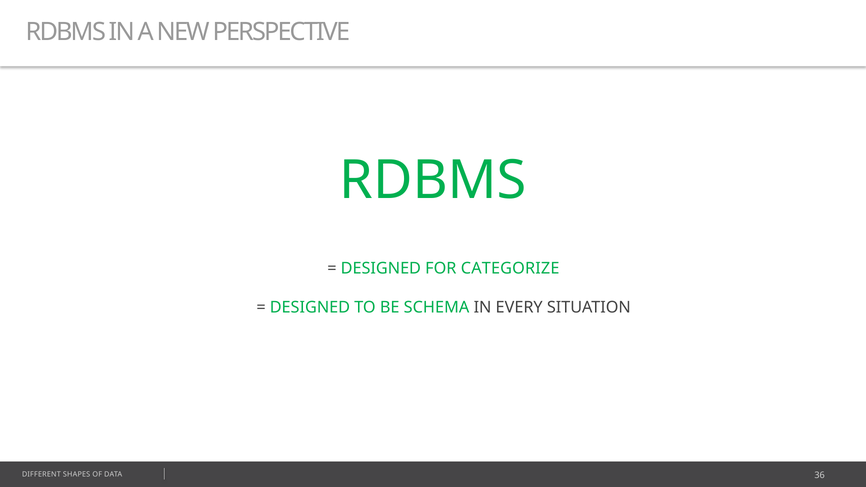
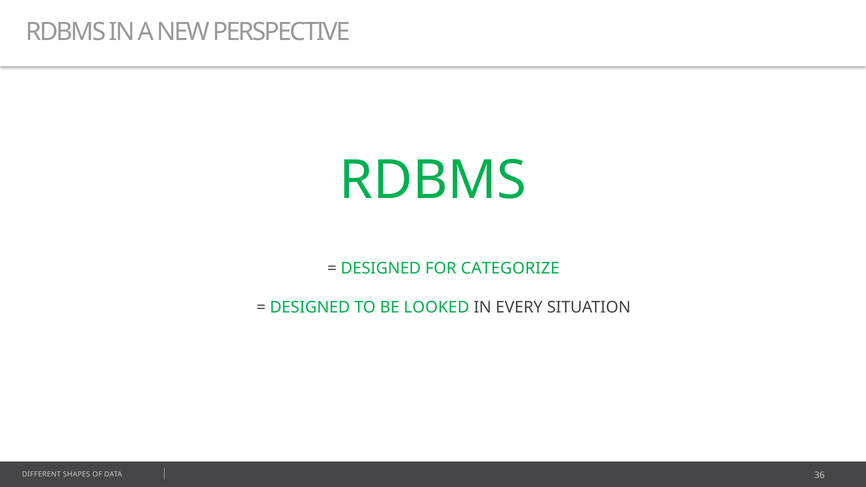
SCHEMA: SCHEMA -> LOOKED
